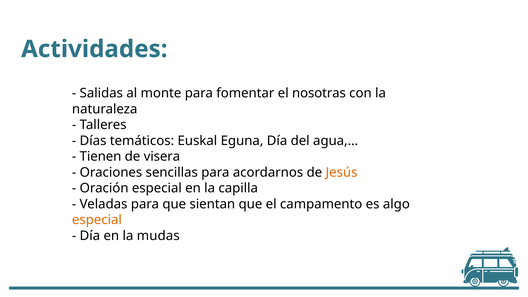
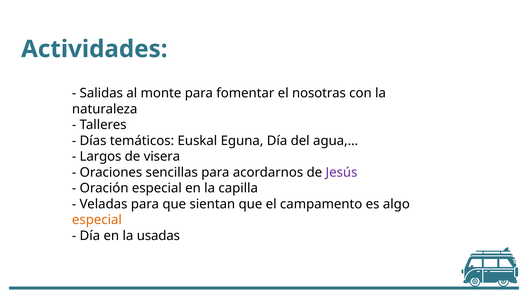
Tienen: Tienen -> Largos
Jesús colour: orange -> purple
mudas: mudas -> usadas
